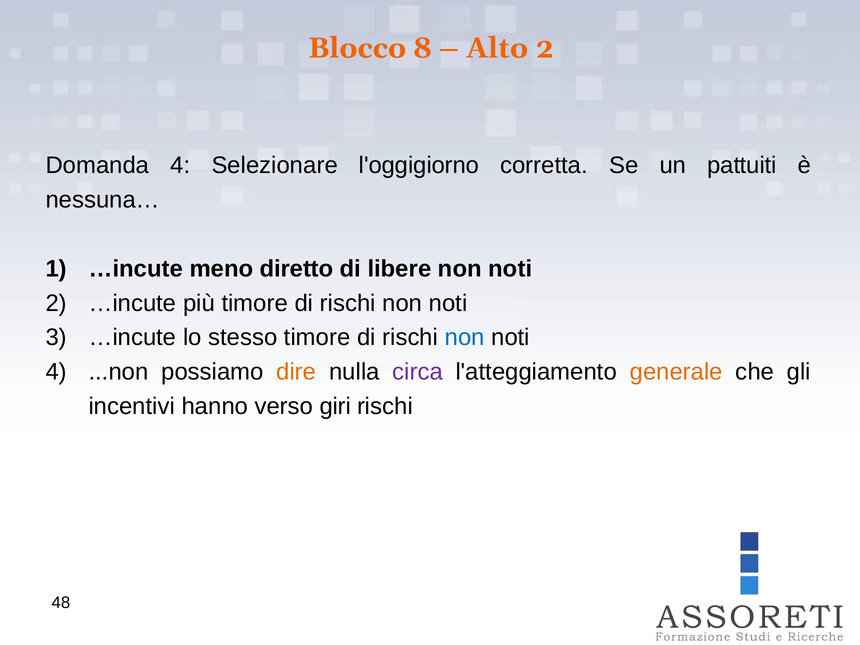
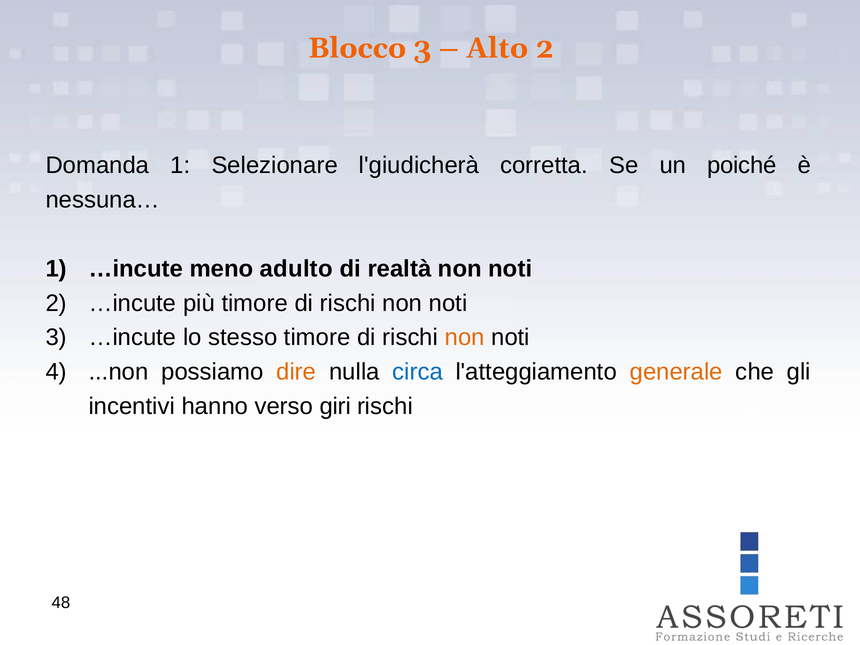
Blocco 8: 8 -> 3
Domanda 4: 4 -> 1
l'oggigiorno: l'oggigiorno -> l'giudicherà
pattuiti: pattuiti -> poiché
diretto: diretto -> adulto
libere: libere -> realtà
non at (465, 338) colour: blue -> orange
circa colour: purple -> blue
